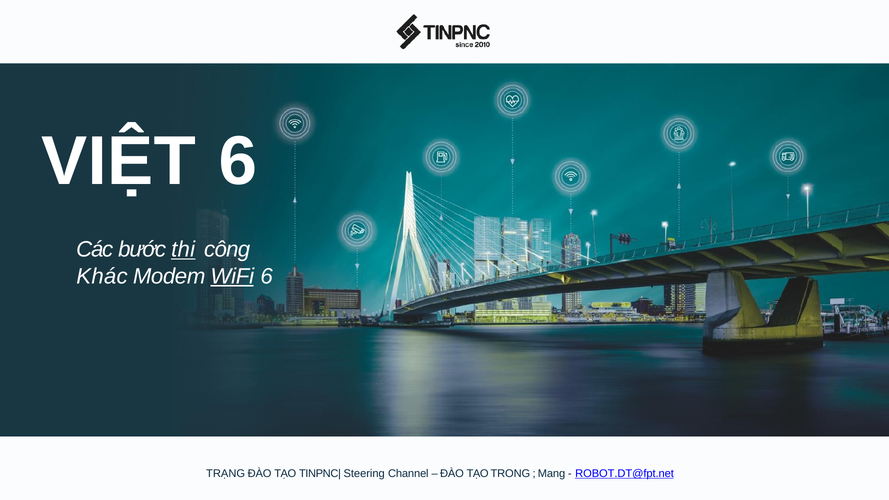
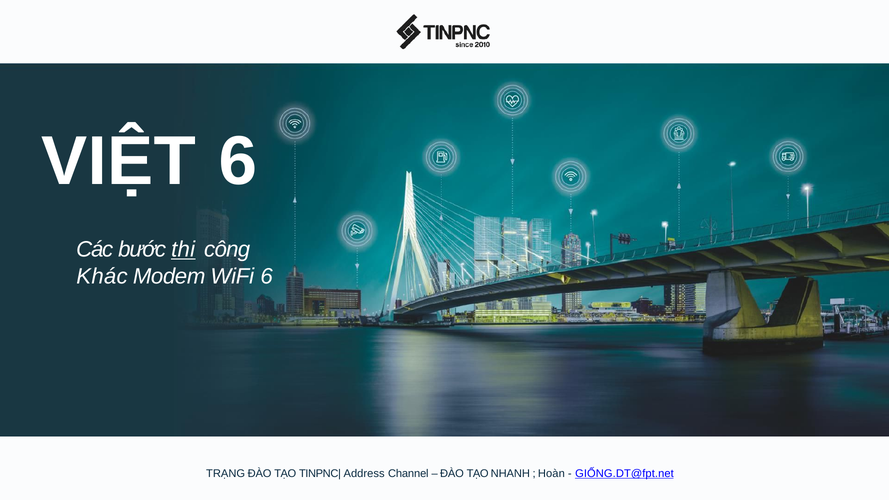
WiFi underline: present -> none
Steering: Steering -> Address
TRONG: TRONG -> NHANH
Mang: Mang -> Hoàn
ROBOT.DT@fpt.net: ROBOT.DT@fpt.net -> GIỐNG.DT@fpt.net
